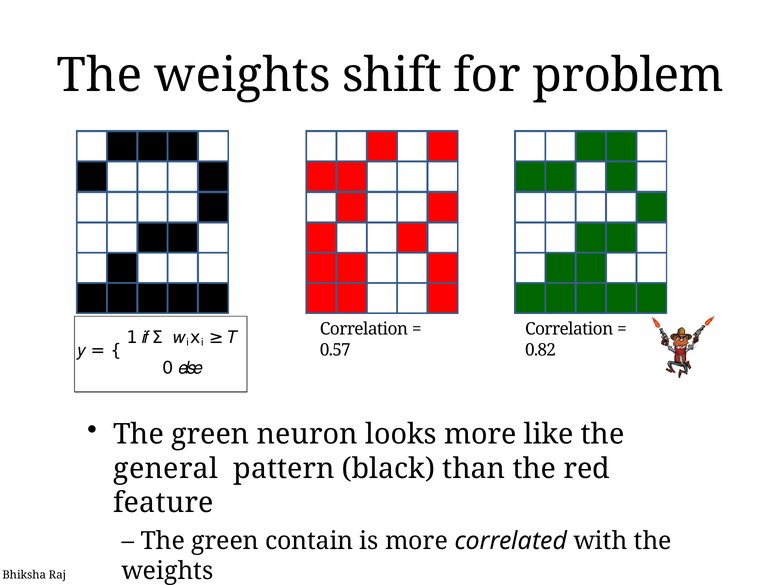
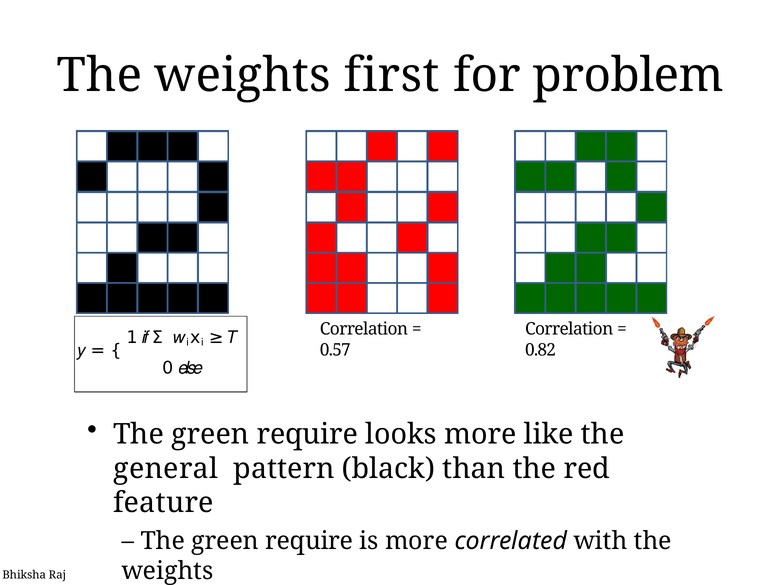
shift: shift -> first
neuron at (307, 435): neuron -> require
contain at (309, 542): contain -> require
